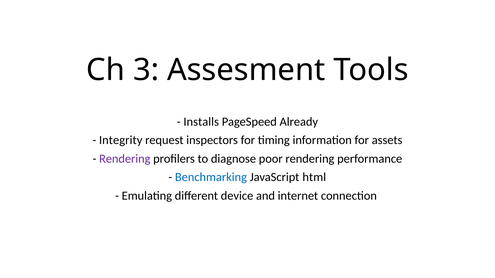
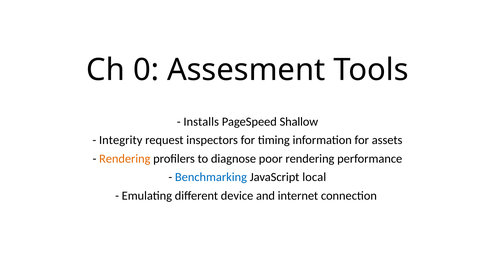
3: 3 -> 0
Already: Already -> Shallow
Rendering at (125, 159) colour: purple -> orange
html: html -> local
